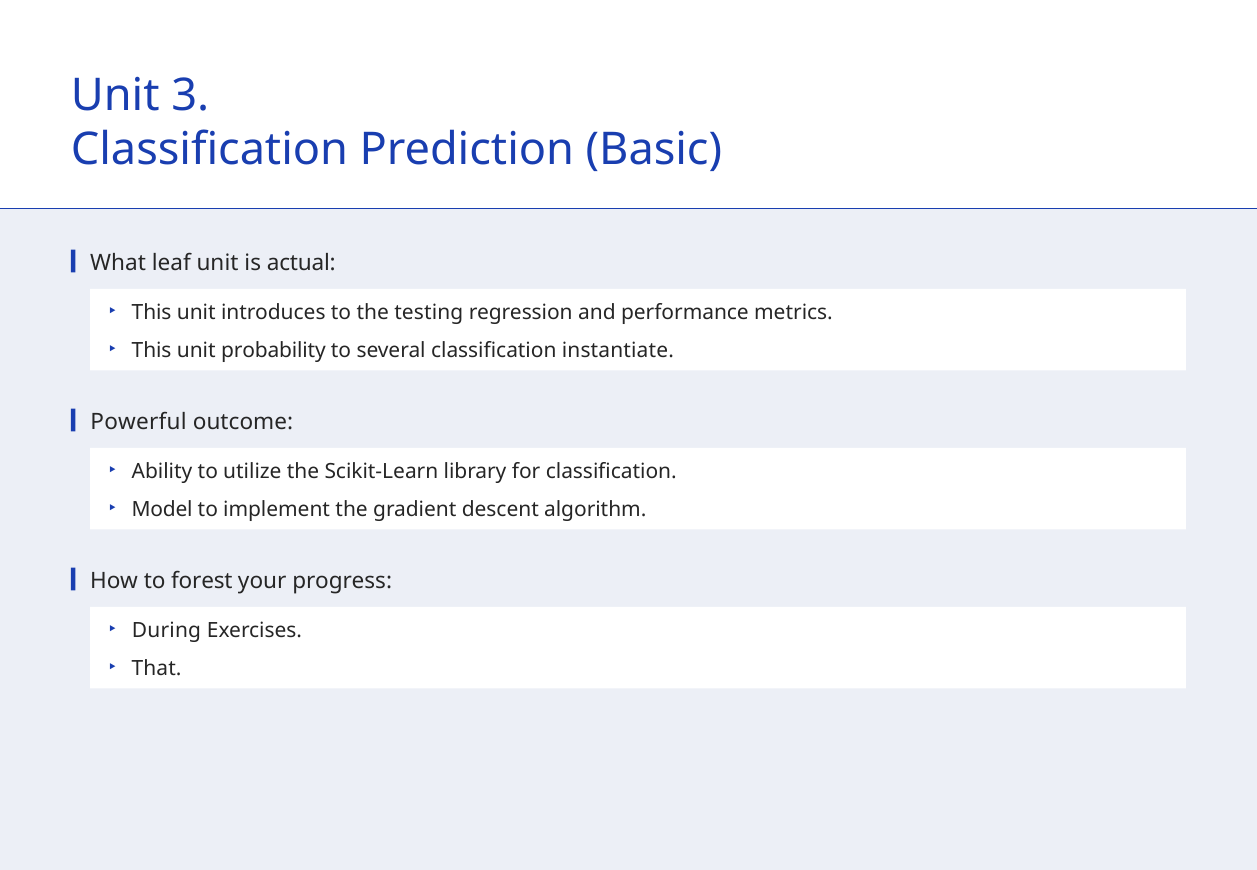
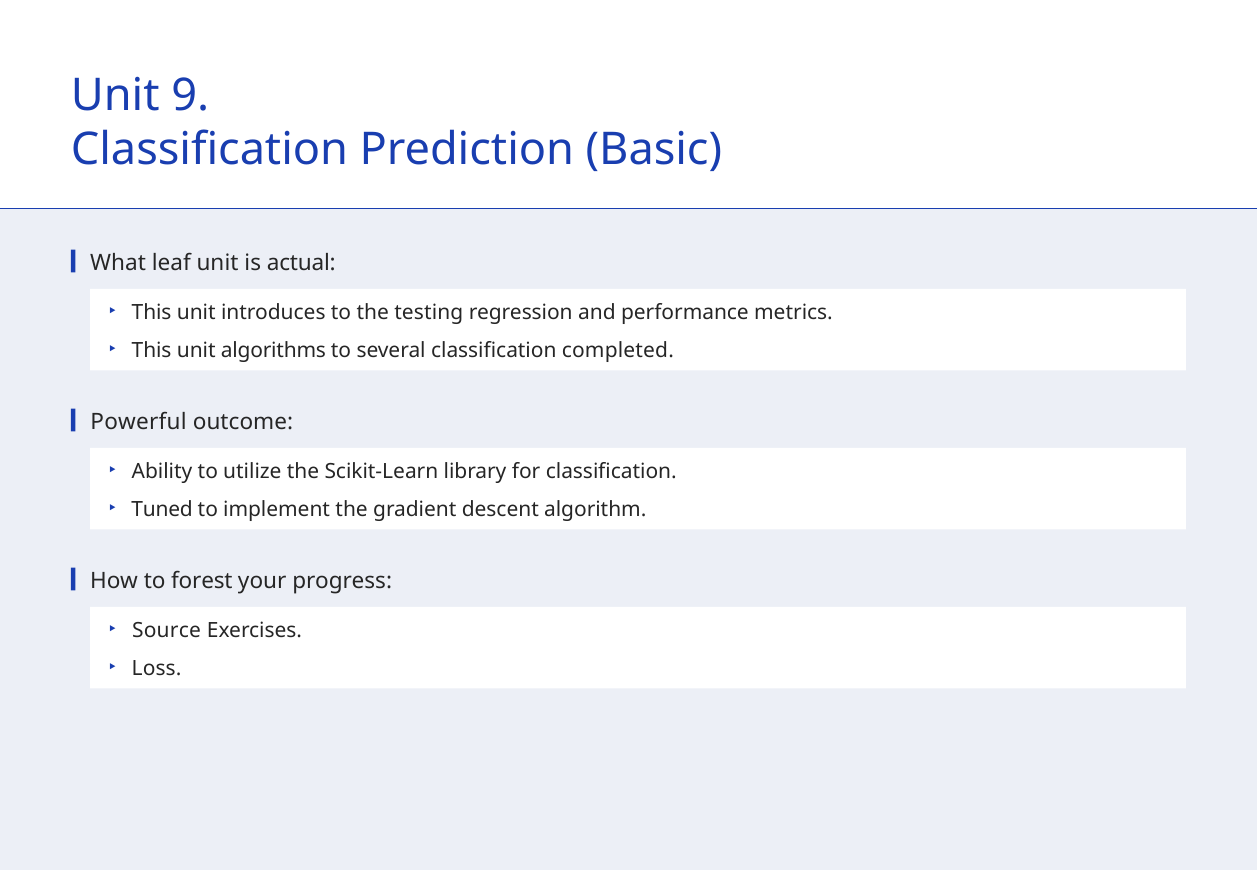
3: 3 -> 9
probability: probability -> algorithms
instantiate: instantiate -> completed
Model: Model -> Tuned
During: During -> Source
That: That -> Loss
